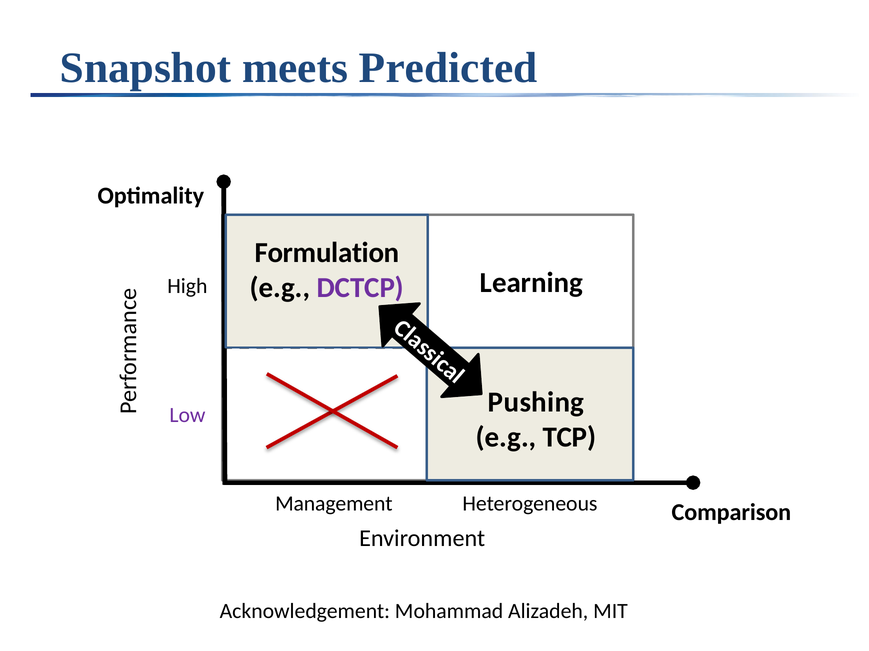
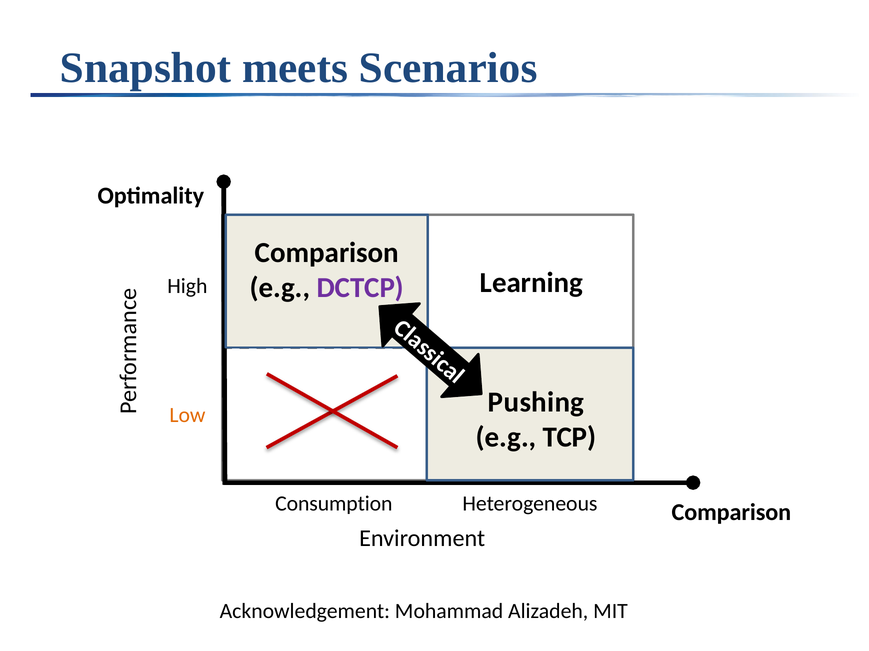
Predicted: Predicted -> Scenarios
Formulation at (327, 253): Formulation -> Comparison
Low colour: purple -> orange
Management: Management -> Consumption
